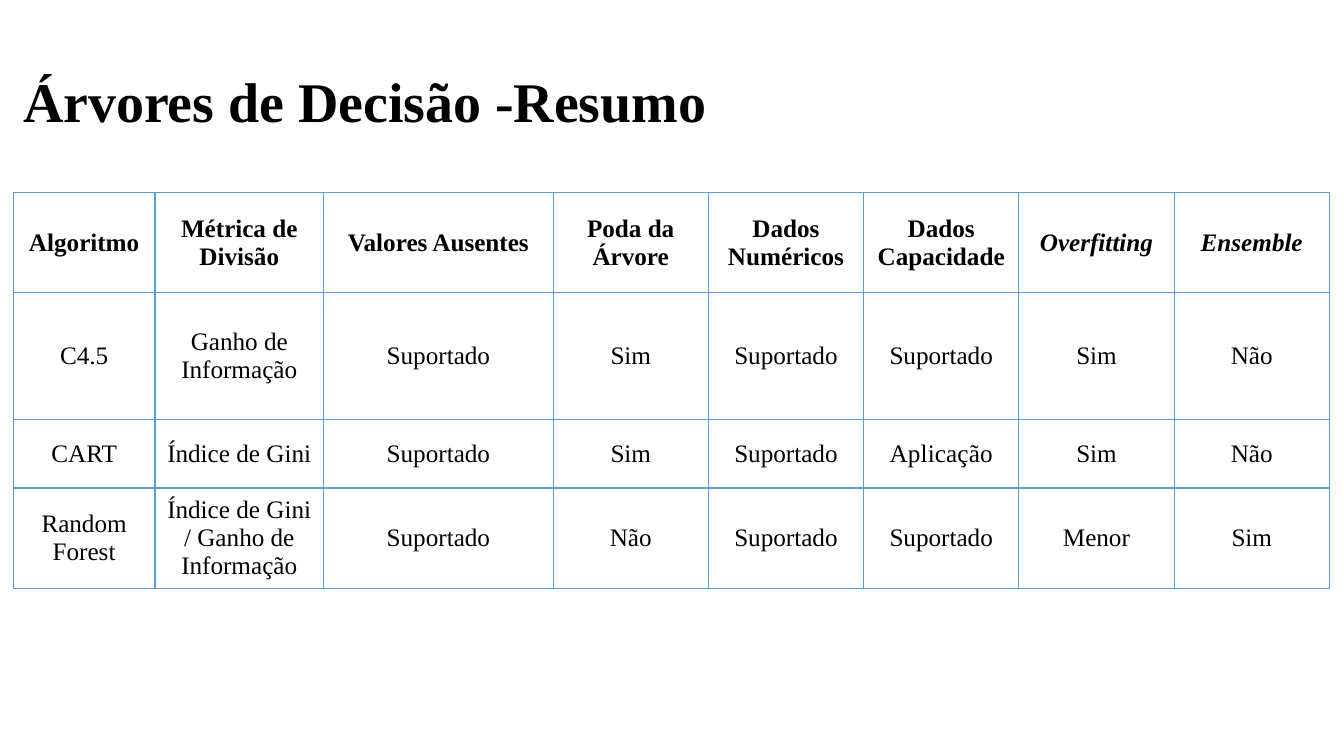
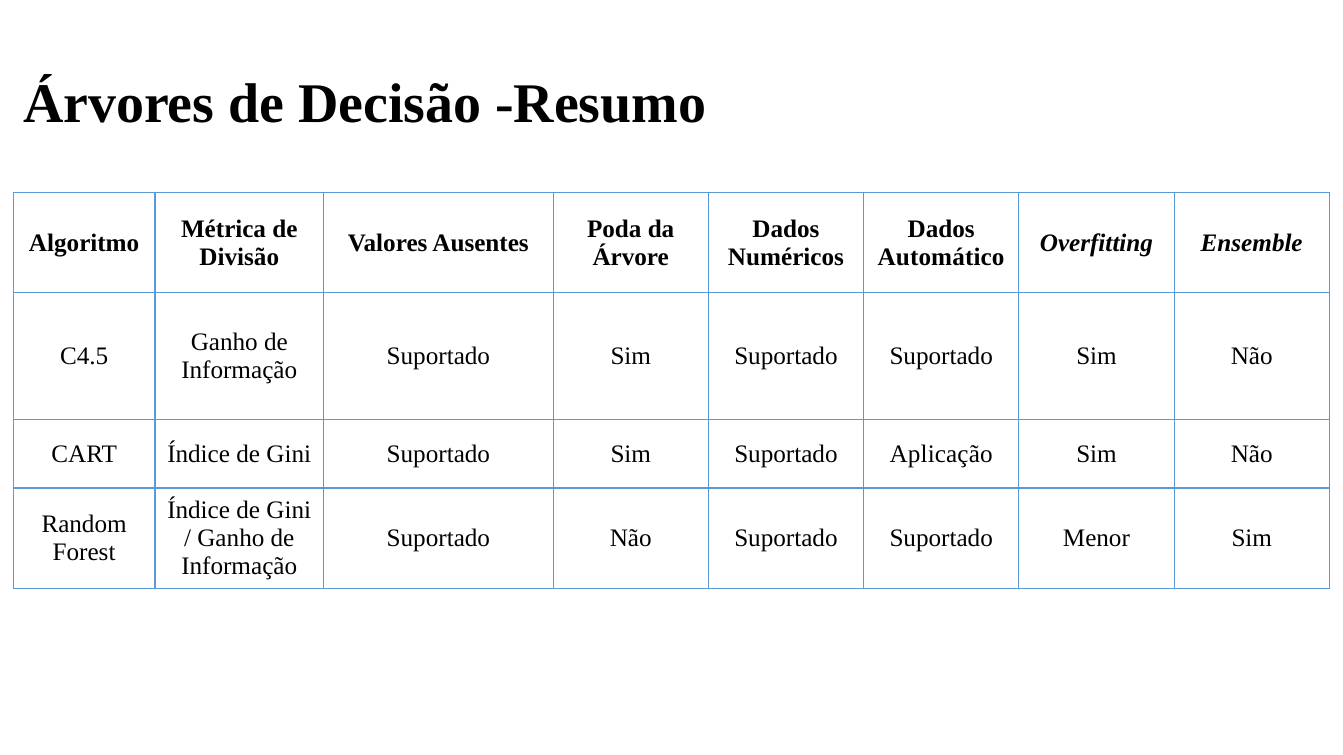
Capacidade: Capacidade -> Automático
